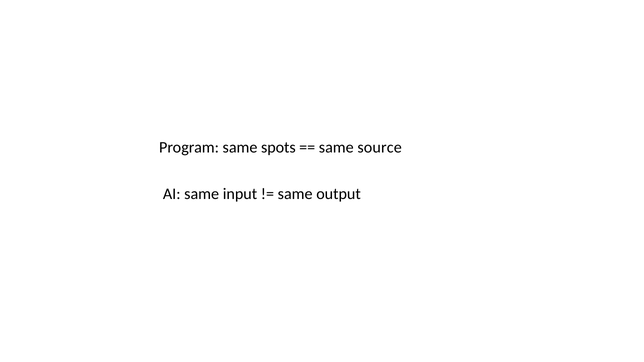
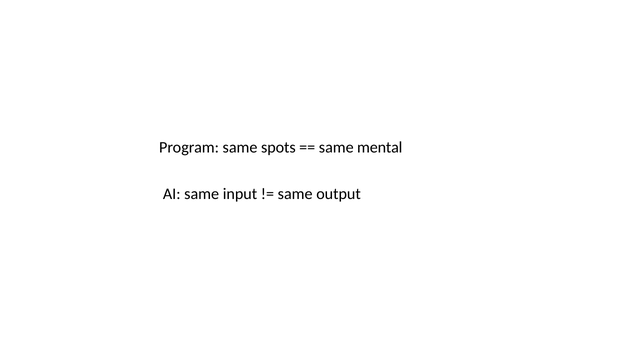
source: source -> mental
